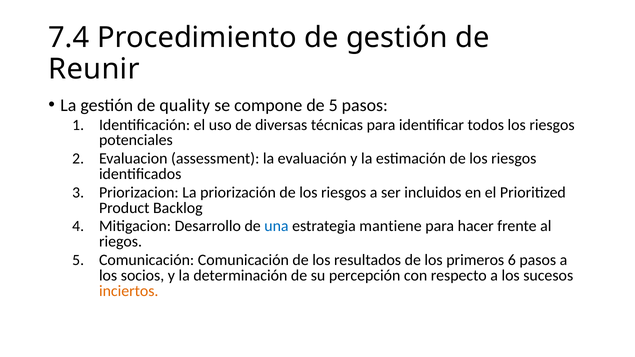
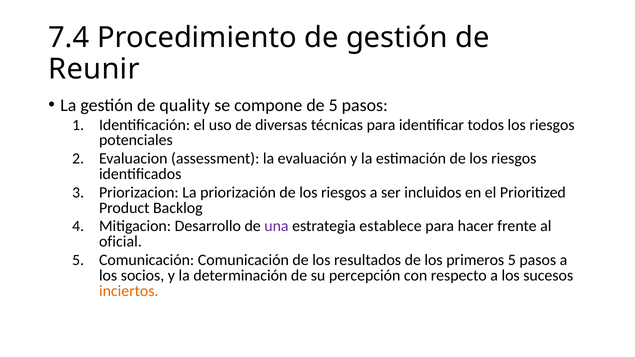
una colour: blue -> purple
mantiene: mantiene -> establece
riegos: riegos -> oficial
primeros 6: 6 -> 5
